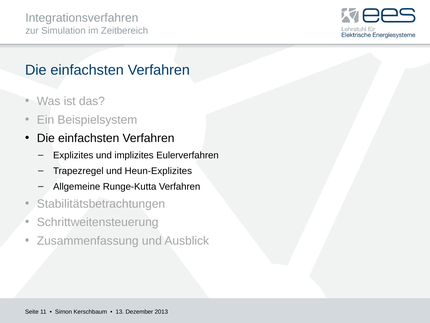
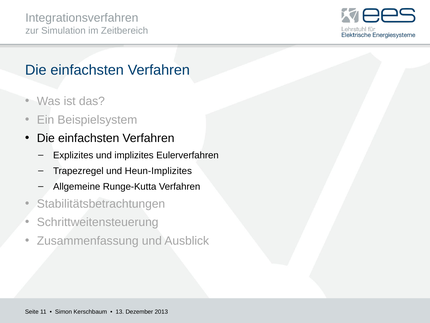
Heun-Explizites: Heun-Explizites -> Heun-Implizites
